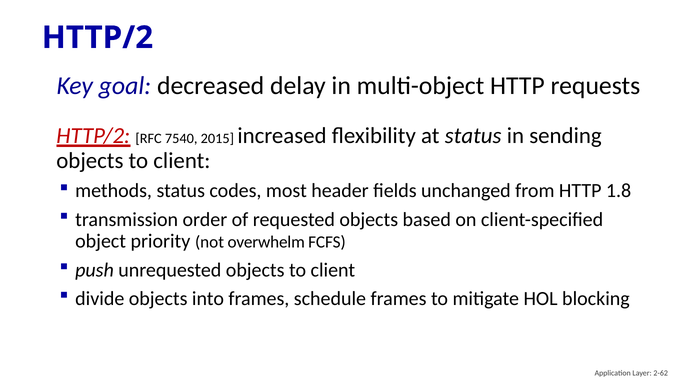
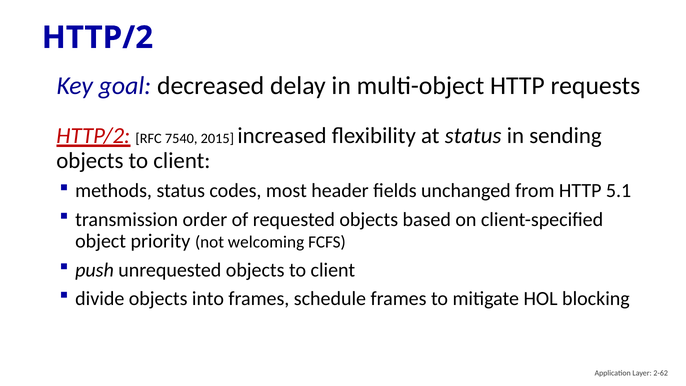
1.8: 1.8 -> 5.1
overwhelm: overwhelm -> welcoming
